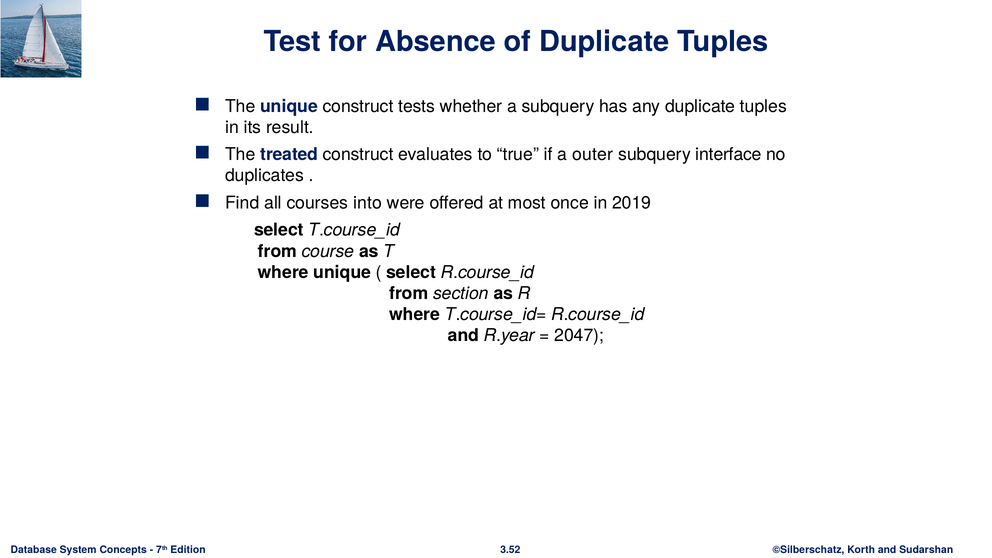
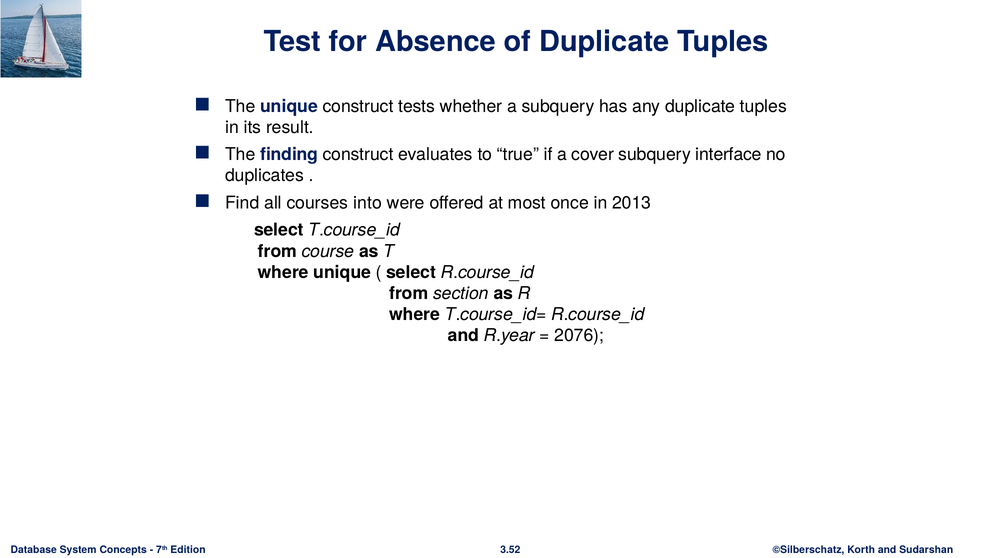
treated: treated -> finding
outer: outer -> cover
2019: 2019 -> 2013
2047: 2047 -> 2076
